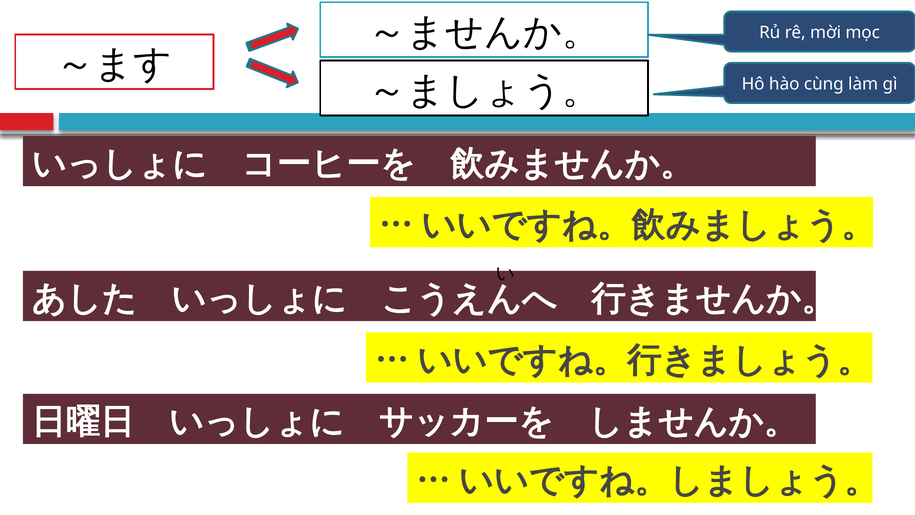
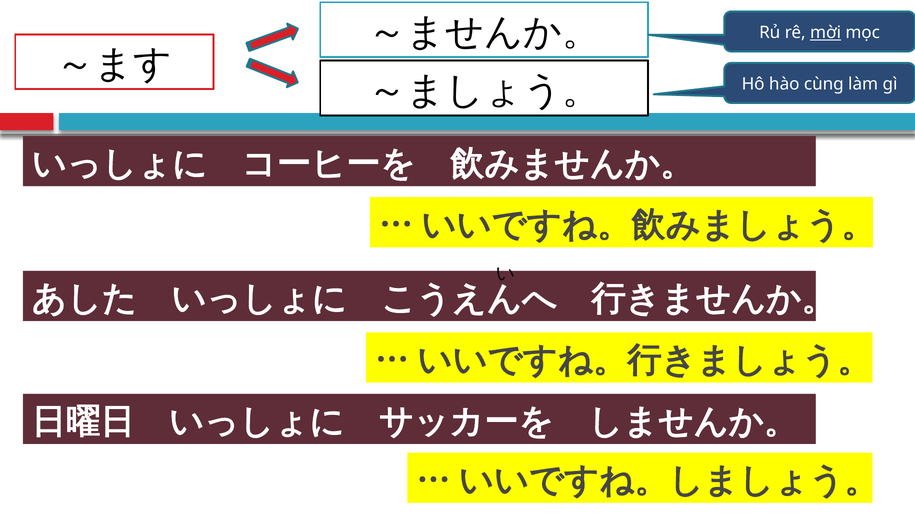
mời underline: none -> present
